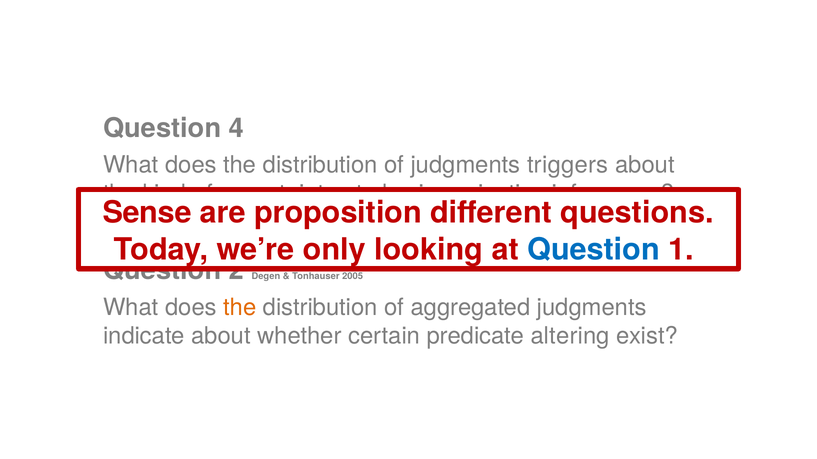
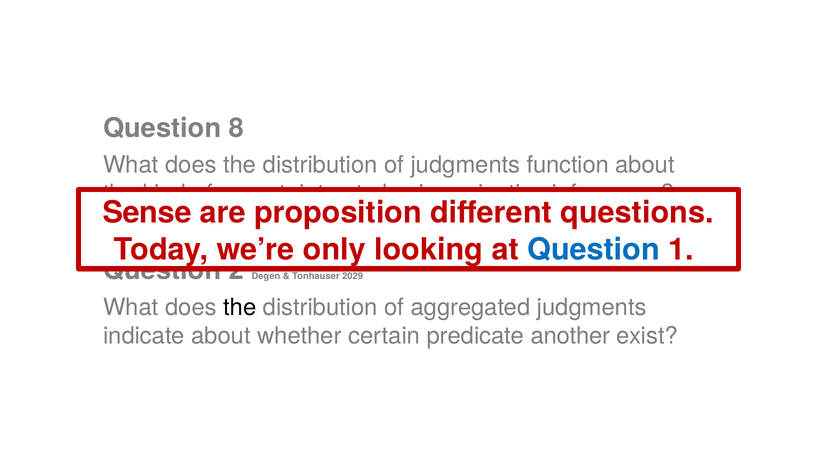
4: 4 -> 8
triggers: triggers -> function
2005: 2005 -> 2029
the at (240, 308) colour: orange -> black
altering: altering -> another
